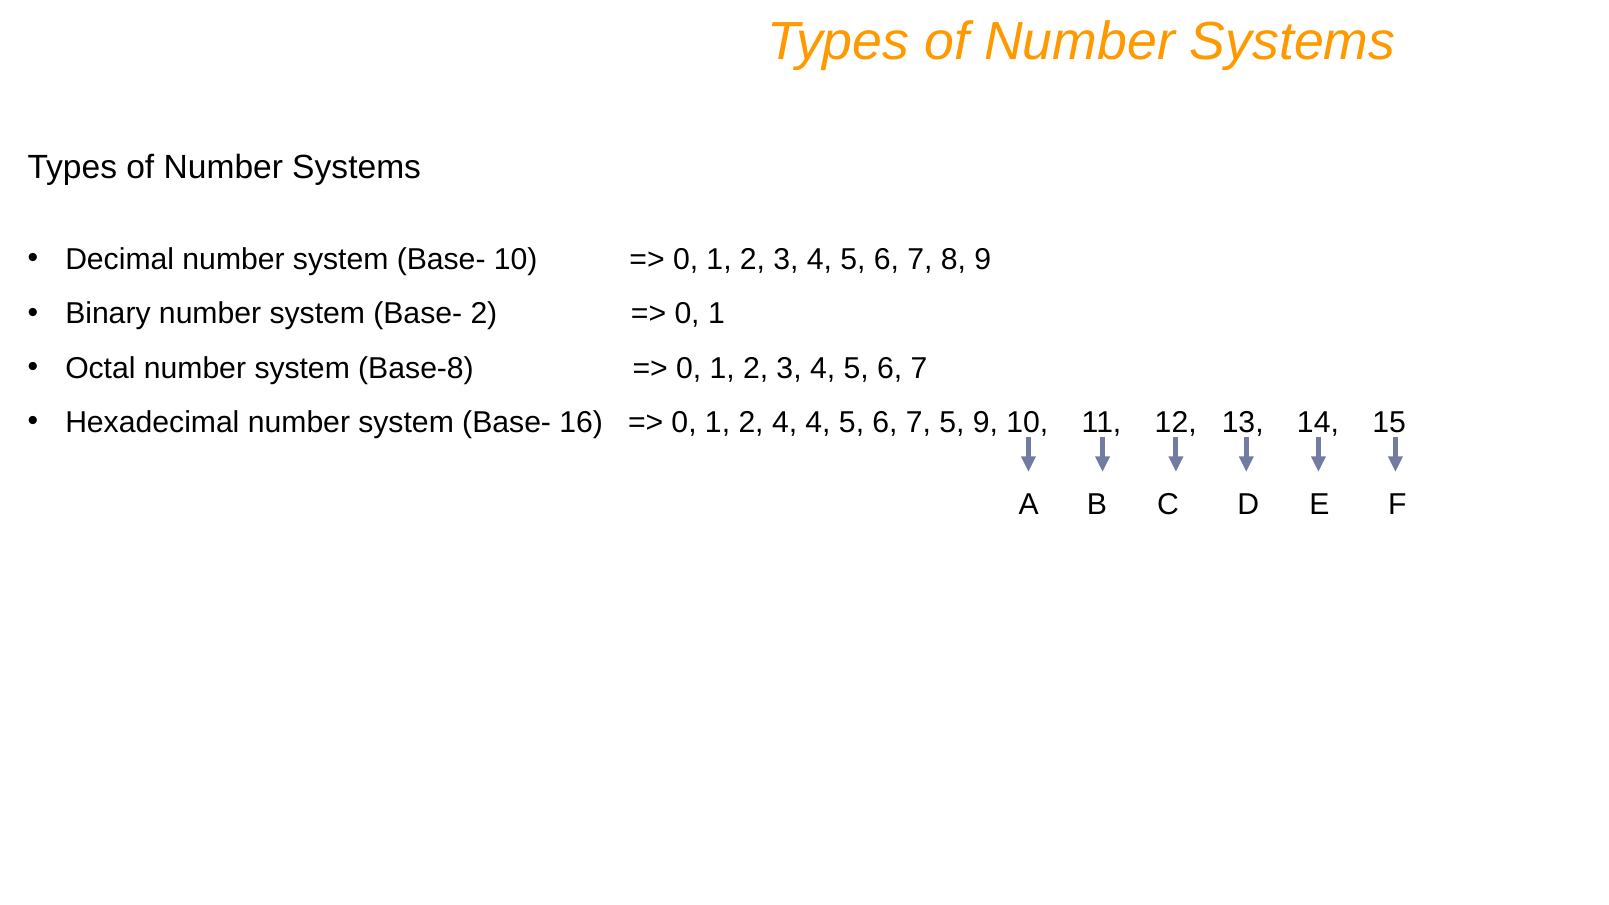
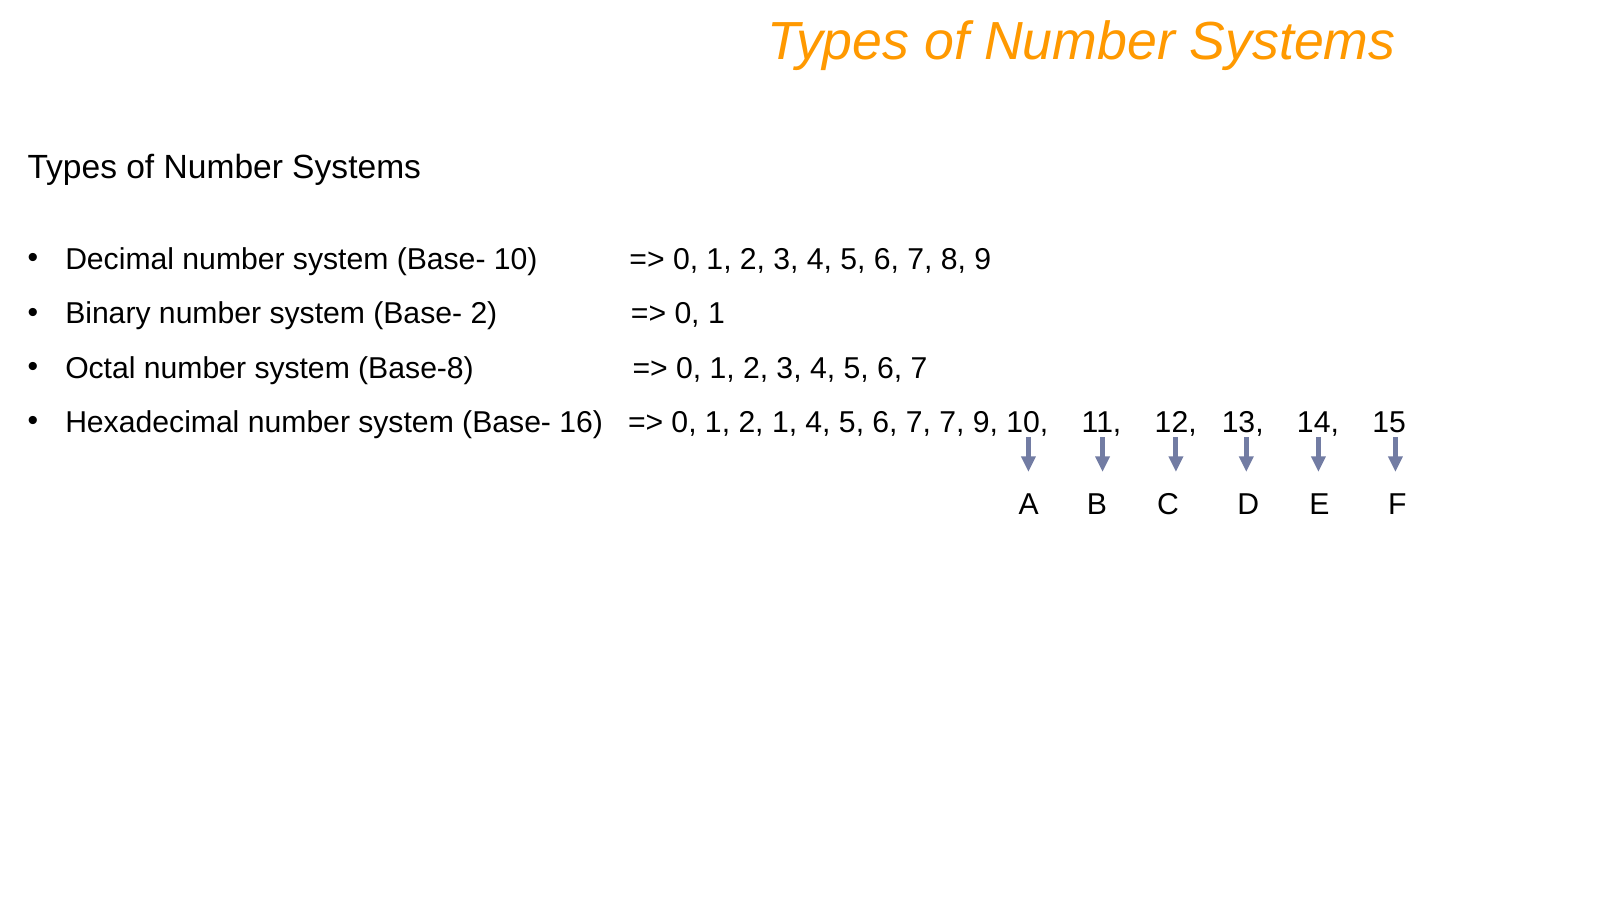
2 4: 4 -> 1
7 5: 5 -> 7
